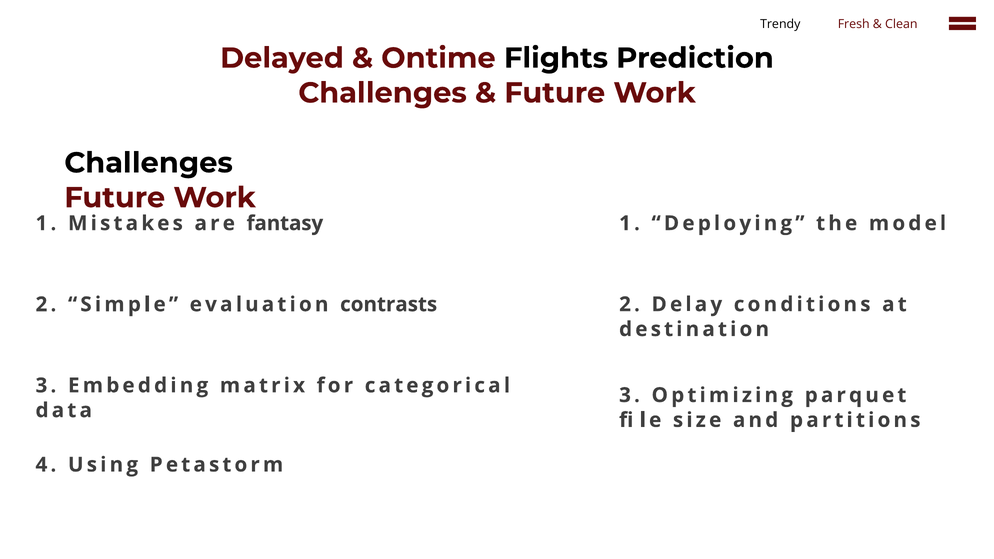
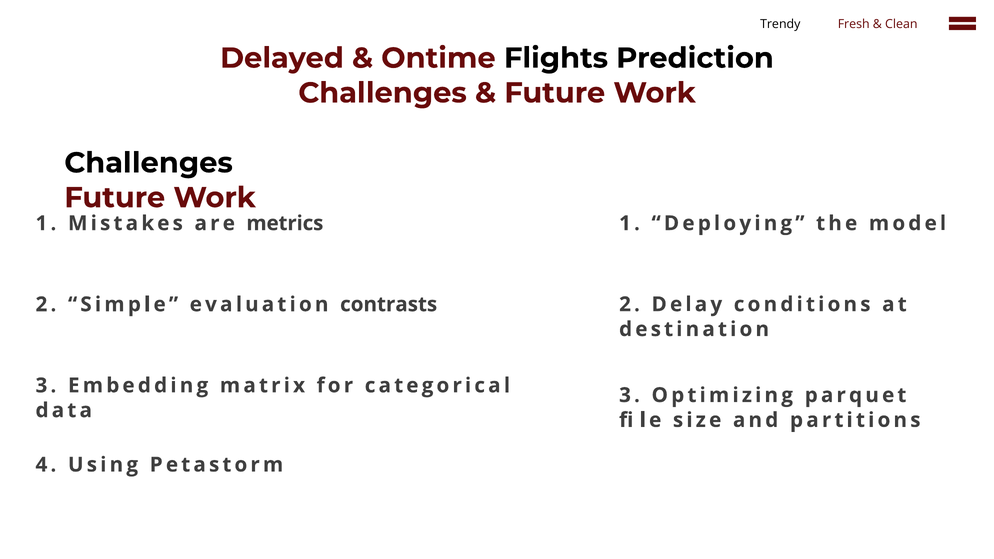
fantasy: fantasy -> metrics
